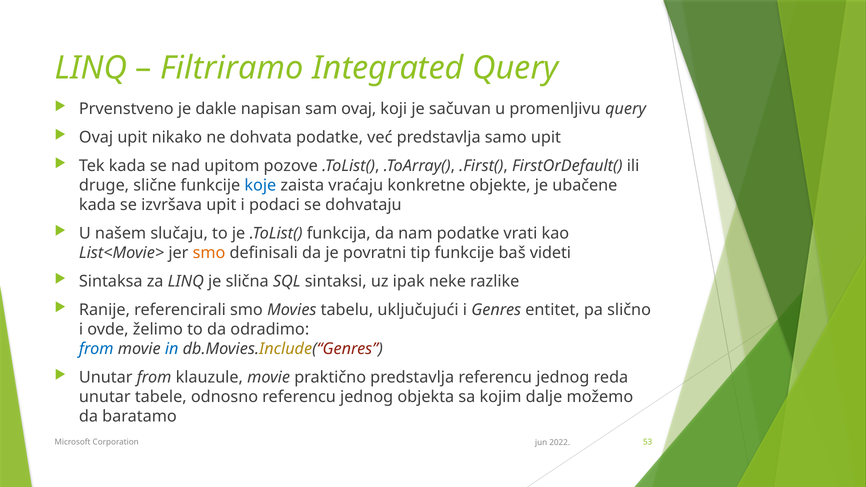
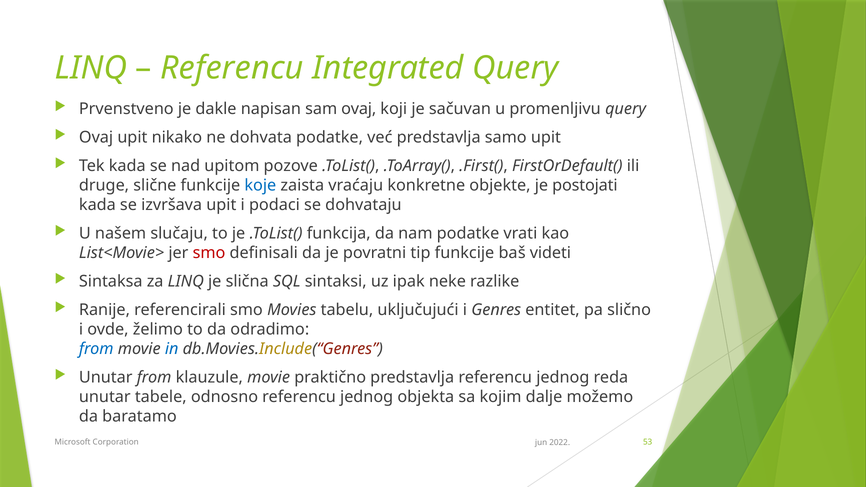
Filtriramo at (232, 68): Filtriramo -> Referencu
ubačene: ubačene -> postojati
smo at (209, 253) colour: orange -> red
